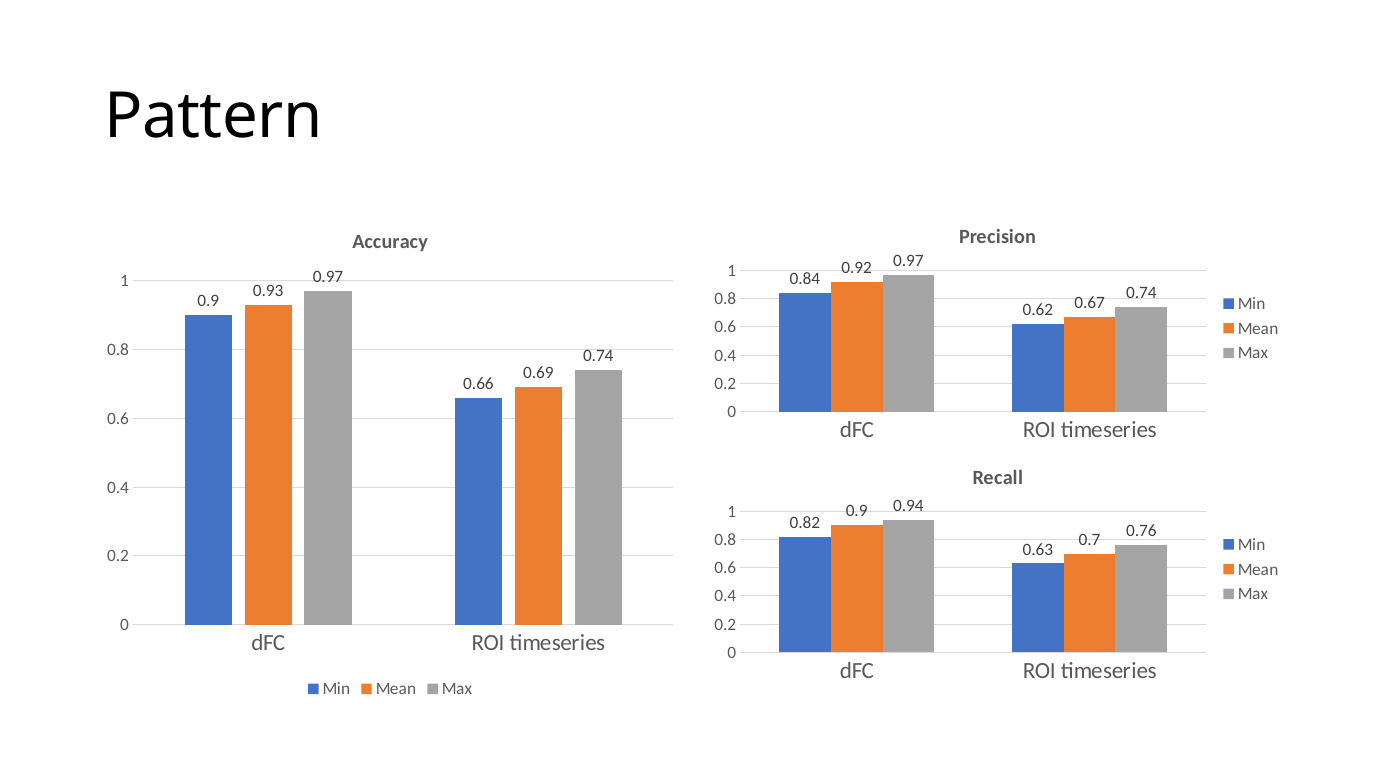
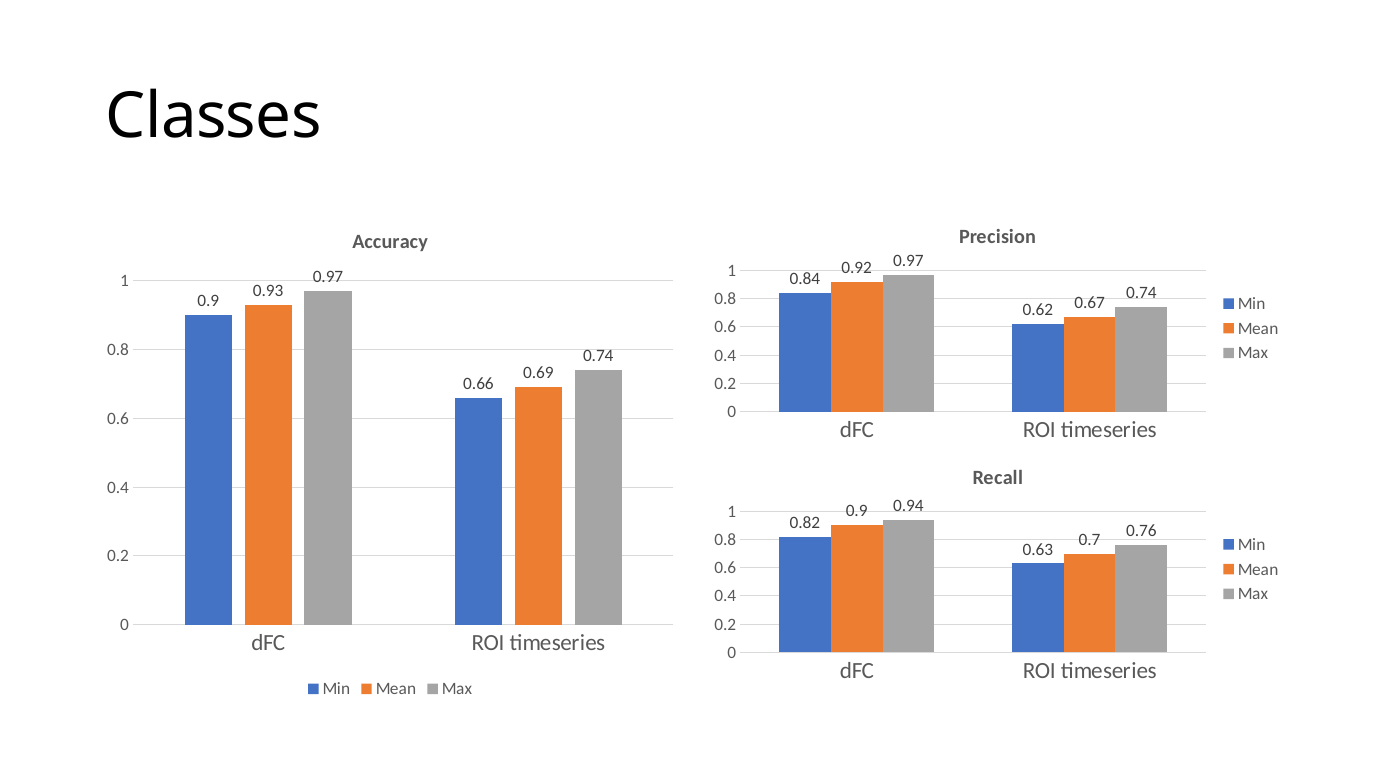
Pattern: Pattern -> Classes
